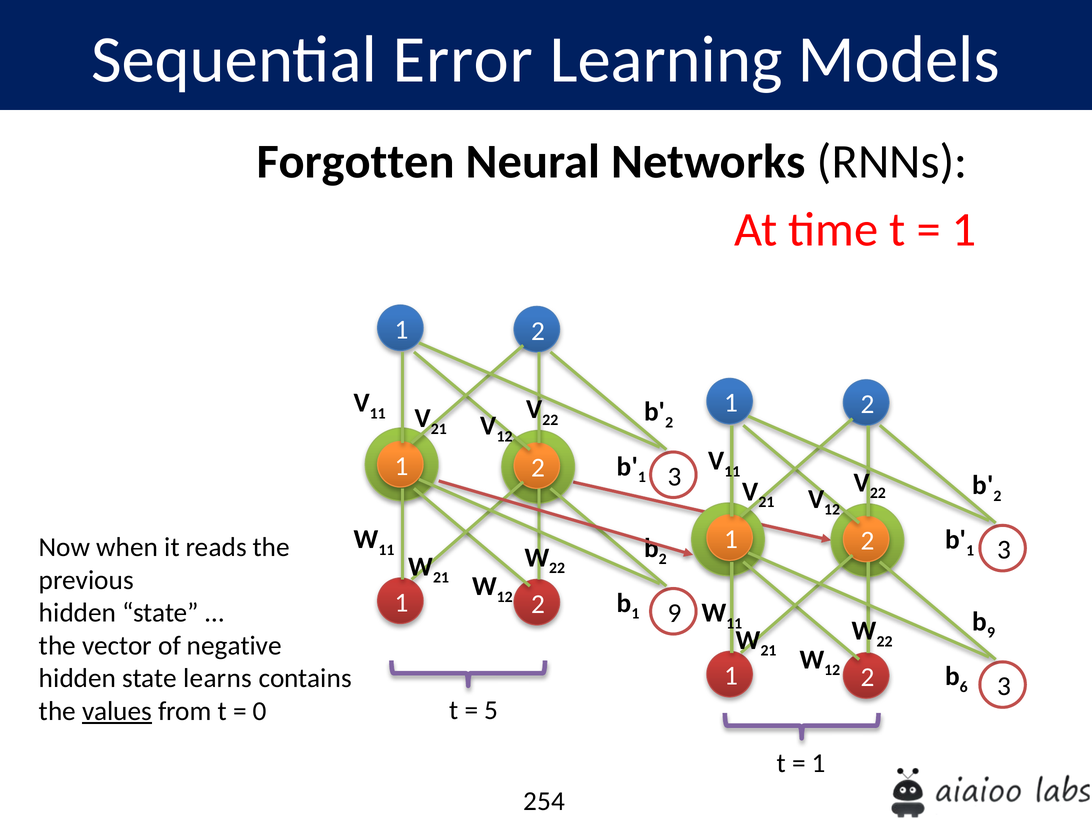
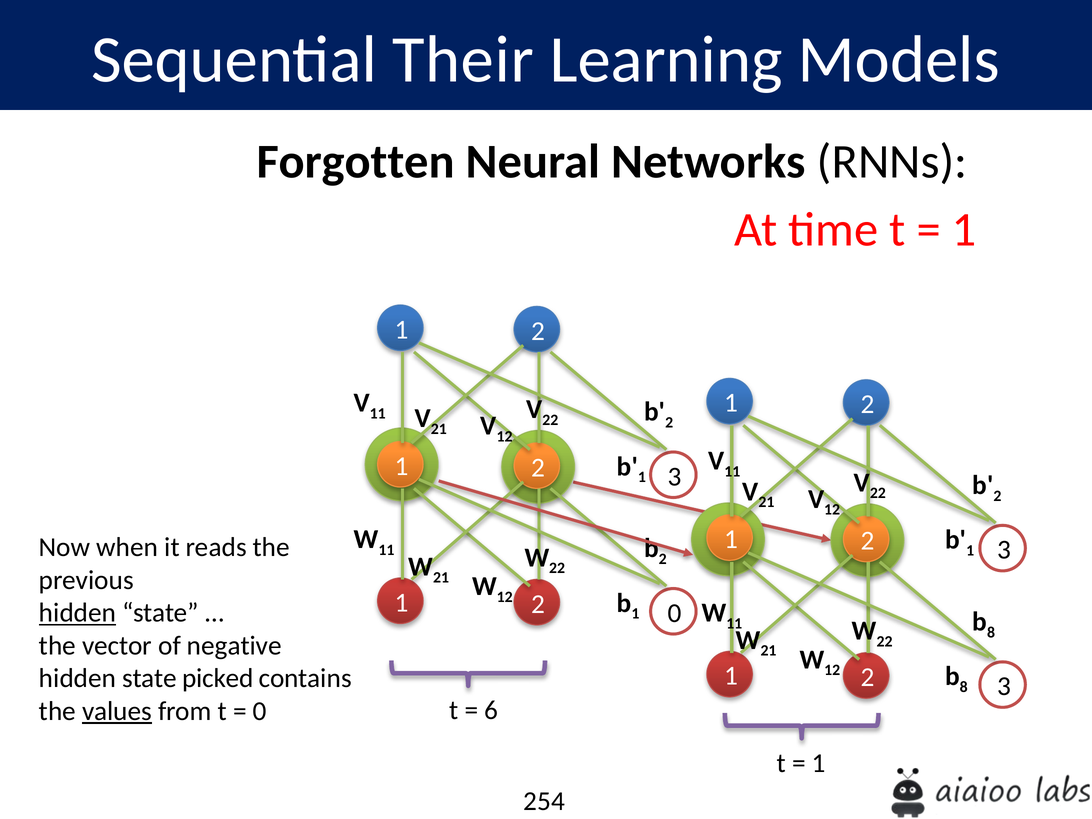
Error: Error -> Their
2 9: 9 -> 0
hidden at (78, 613) underline: none -> present
9 at (991, 632): 9 -> 8
6 at (964, 687): 6 -> 8
learns: learns -> picked
5: 5 -> 6
